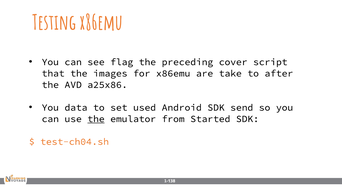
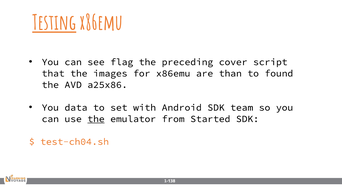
Testing underline: none -> present
take: take -> than
after: after -> found
used: used -> with
send: send -> team
